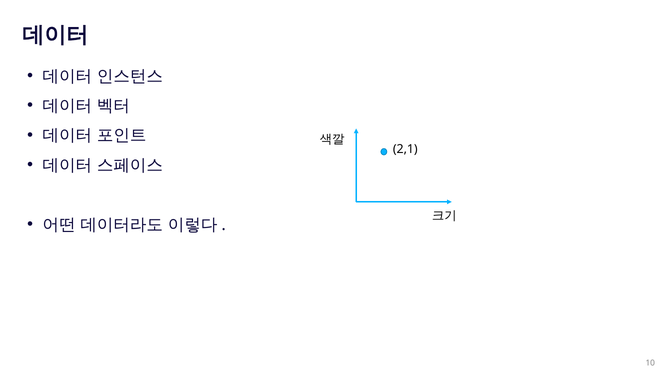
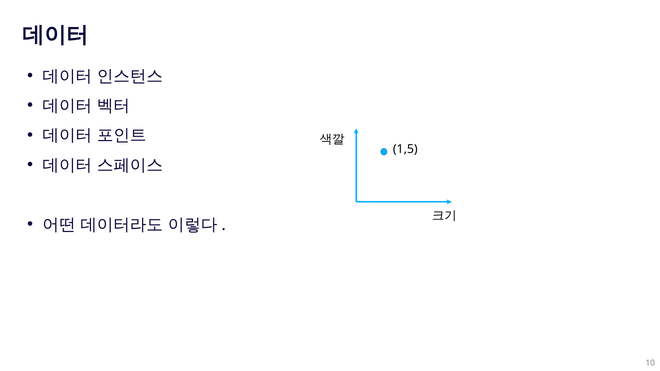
2,1: 2,1 -> 1,5
